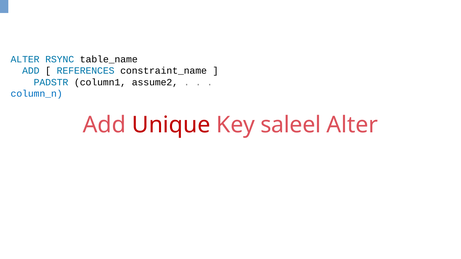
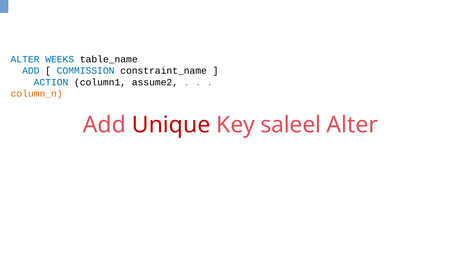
RSYNC: RSYNC -> WEEKS
REFERENCES: REFERENCES -> COMMISSION
PADSTR: PADSTR -> ACTION
column_n colour: blue -> orange
